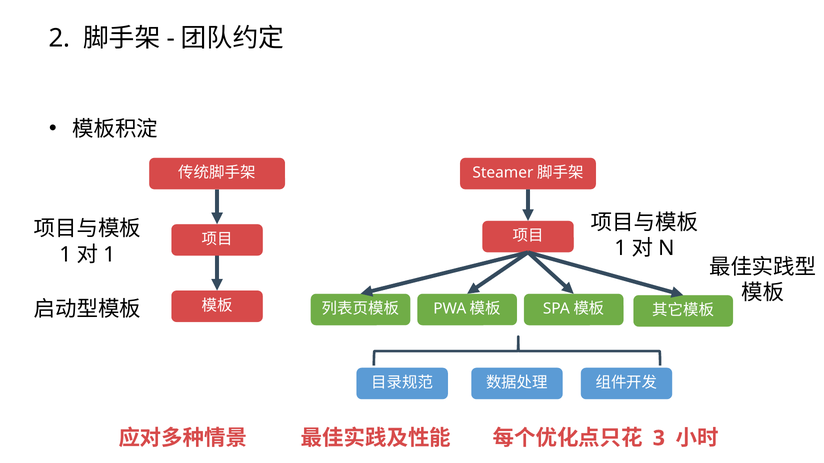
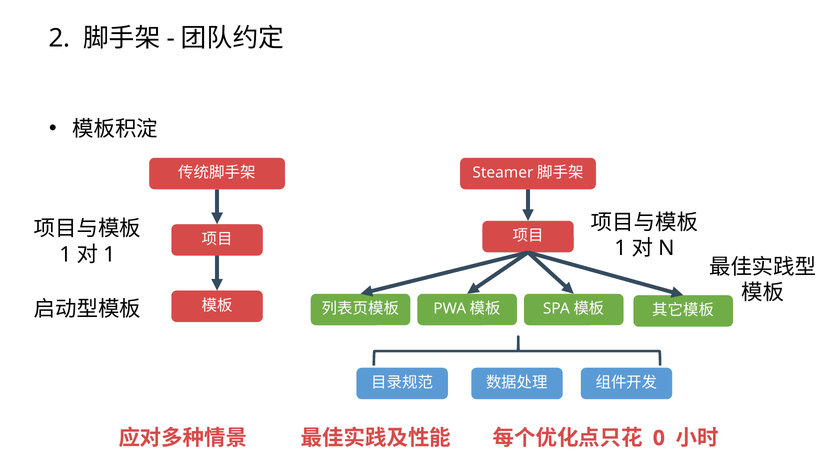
3: 3 -> 0
